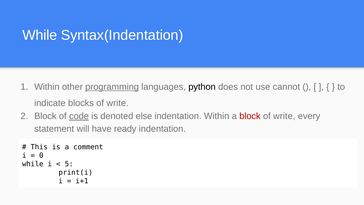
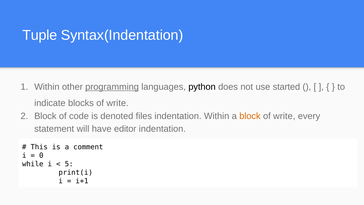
While at (40, 35): While -> Tuple
cannot: cannot -> started
code underline: present -> none
else: else -> files
block at (250, 116) colour: red -> orange
ready: ready -> editor
